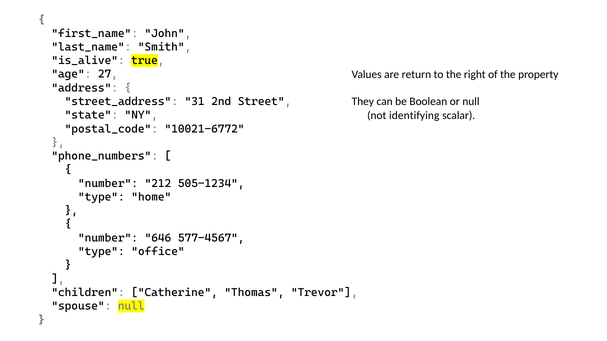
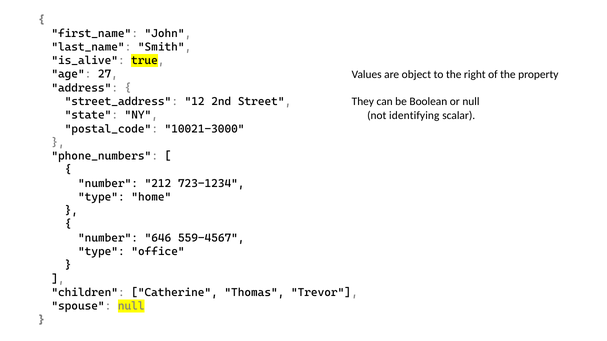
return: return -> object
31: 31 -> 12
10021-6772: 10021-6772 -> 10021-3000
505-1234: 505-1234 -> 723-1234
577-4567: 577-4567 -> 559-4567
